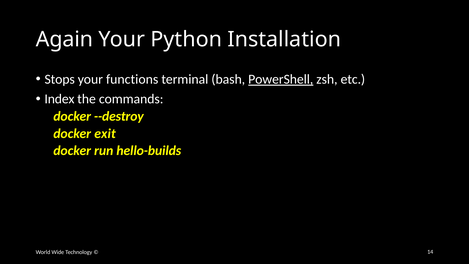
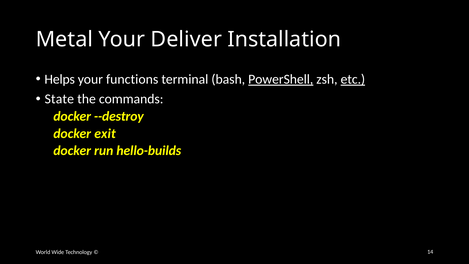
Again: Again -> Metal
Python: Python -> Deliver
Stops: Stops -> Helps
etc underline: none -> present
Index: Index -> State
